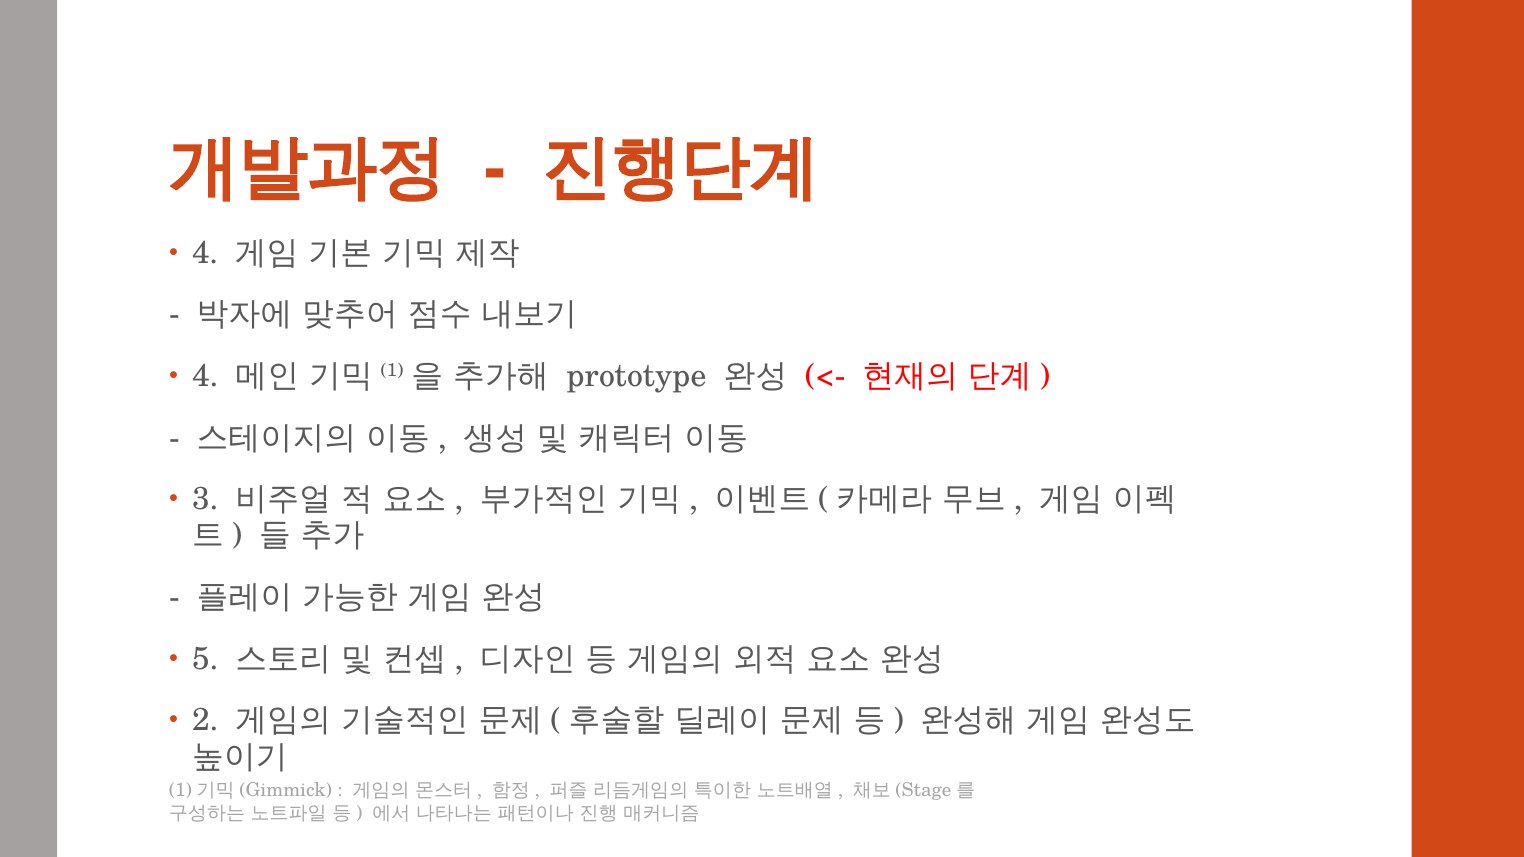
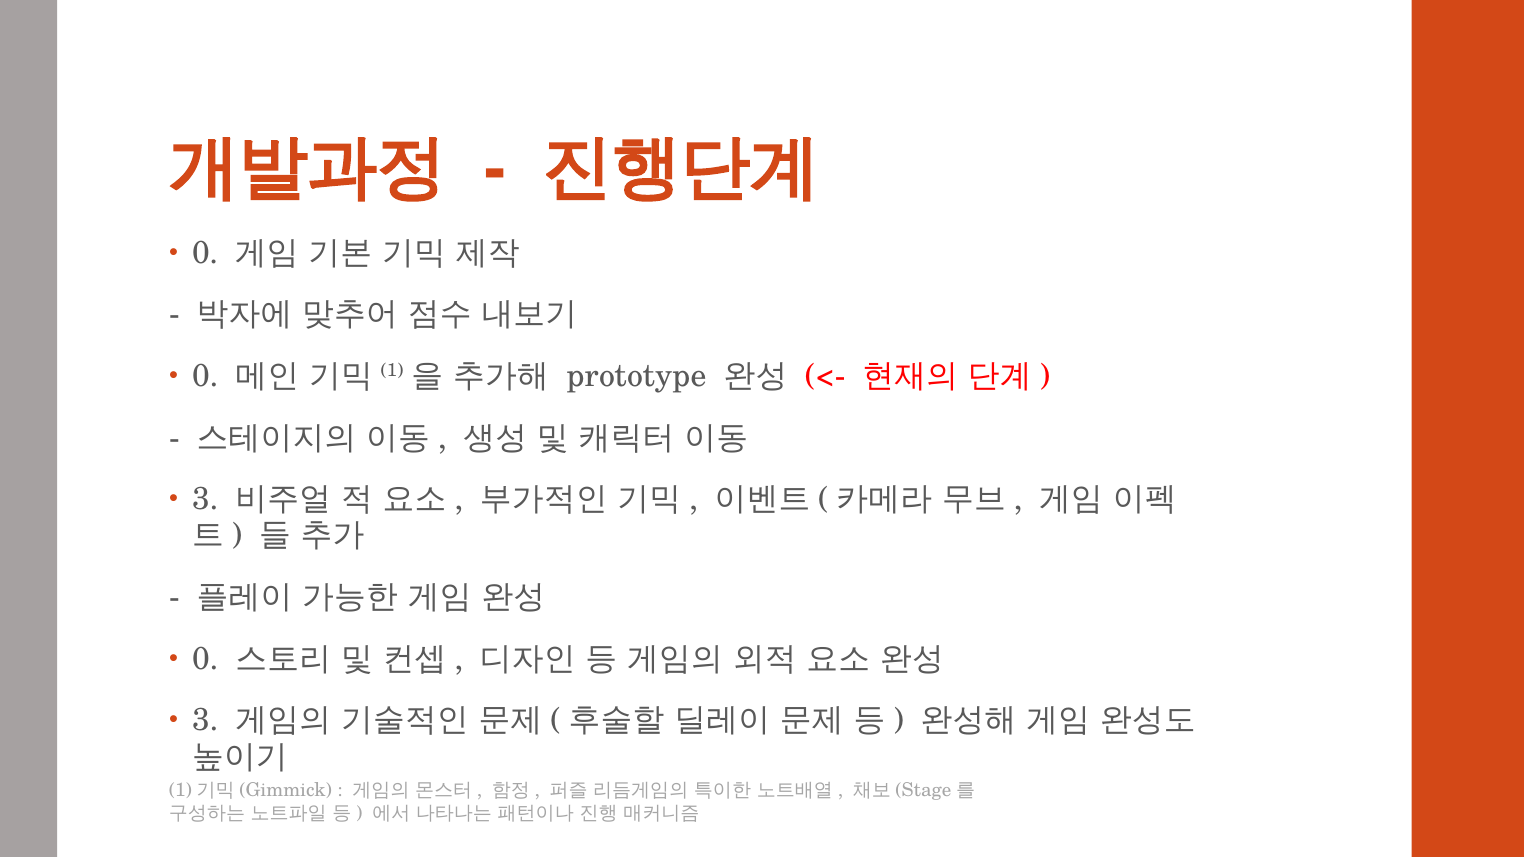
4 at (205, 253): 4 -> 0
4 at (205, 376): 4 -> 0
5 at (205, 659): 5 -> 0
2 at (205, 721): 2 -> 3
